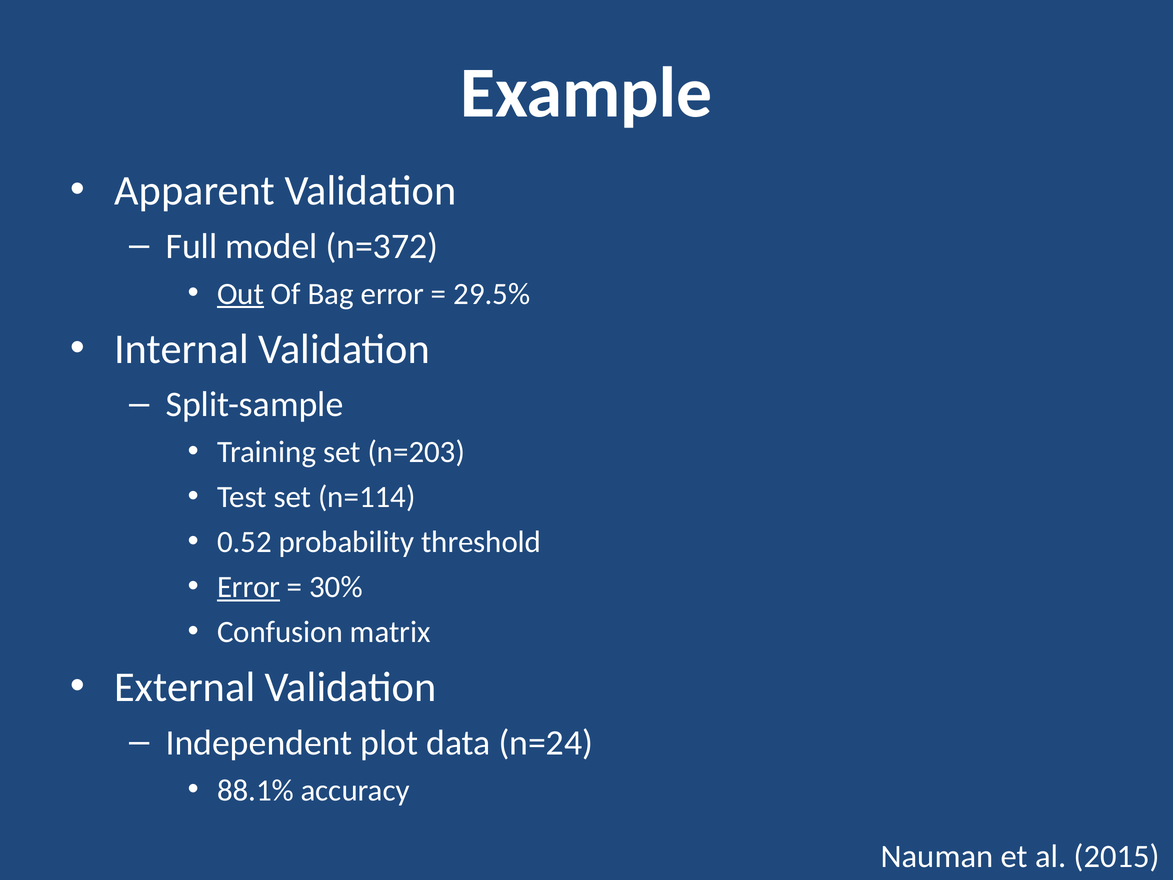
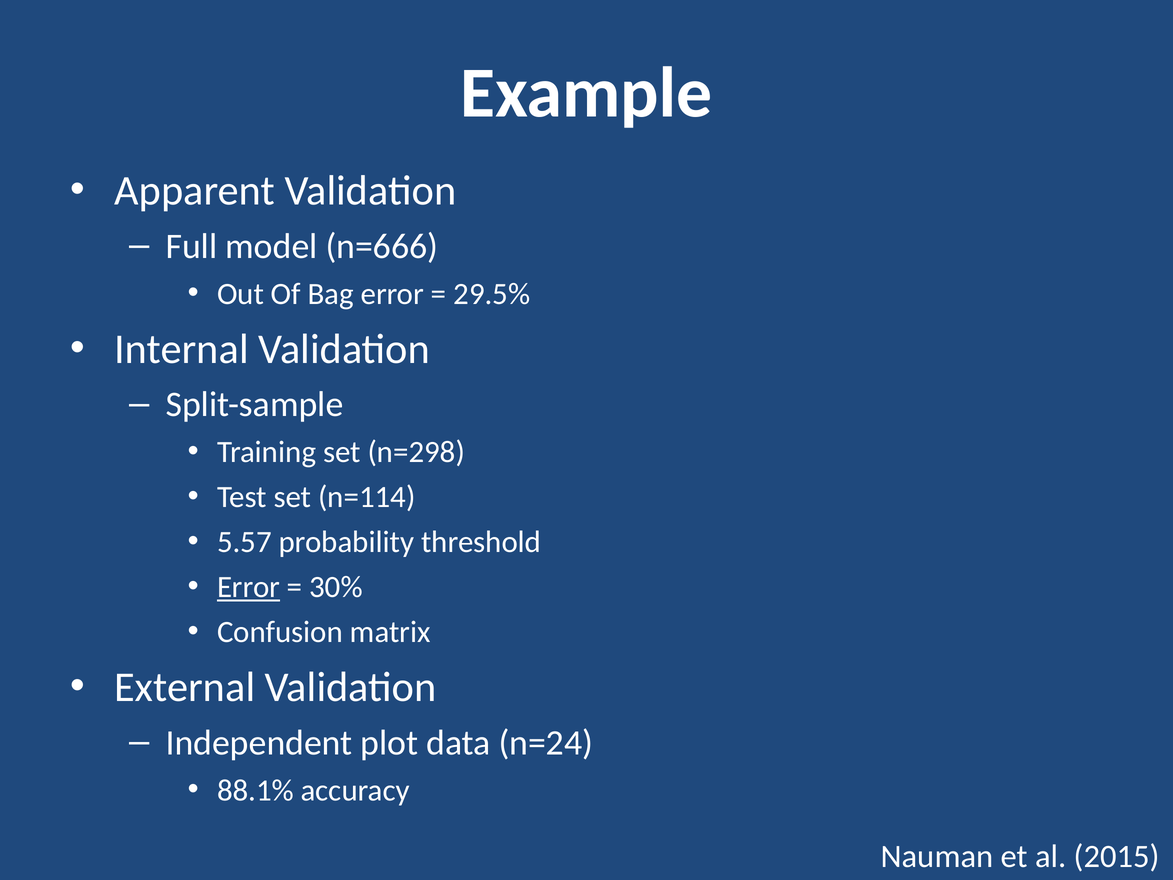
n=372: n=372 -> n=666
Out underline: present -> none
n=203: n=203 -> n=298
0.52: 0.52 -> 5.57
